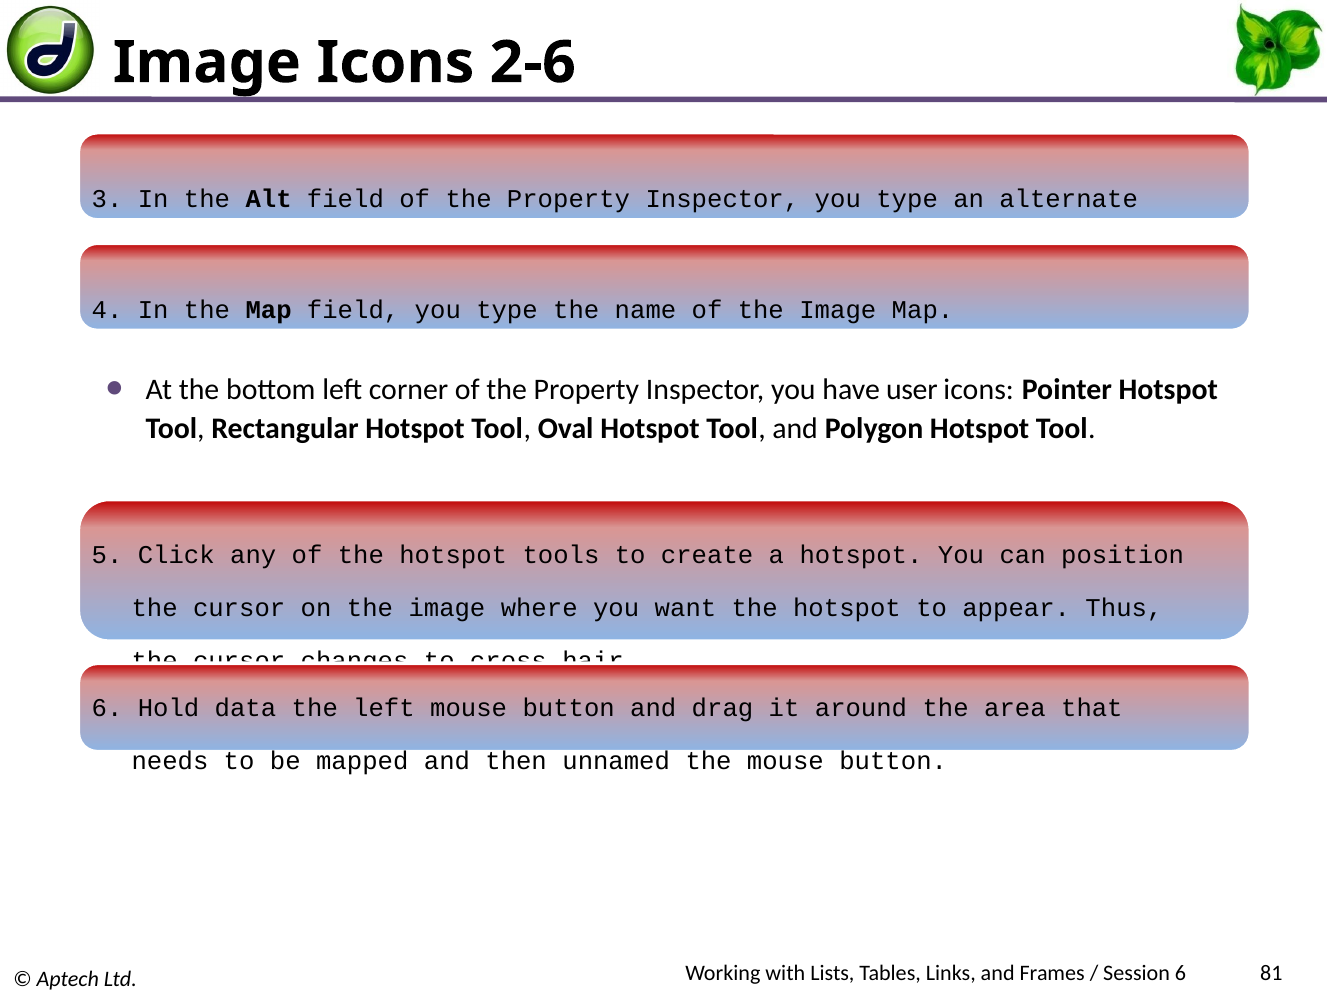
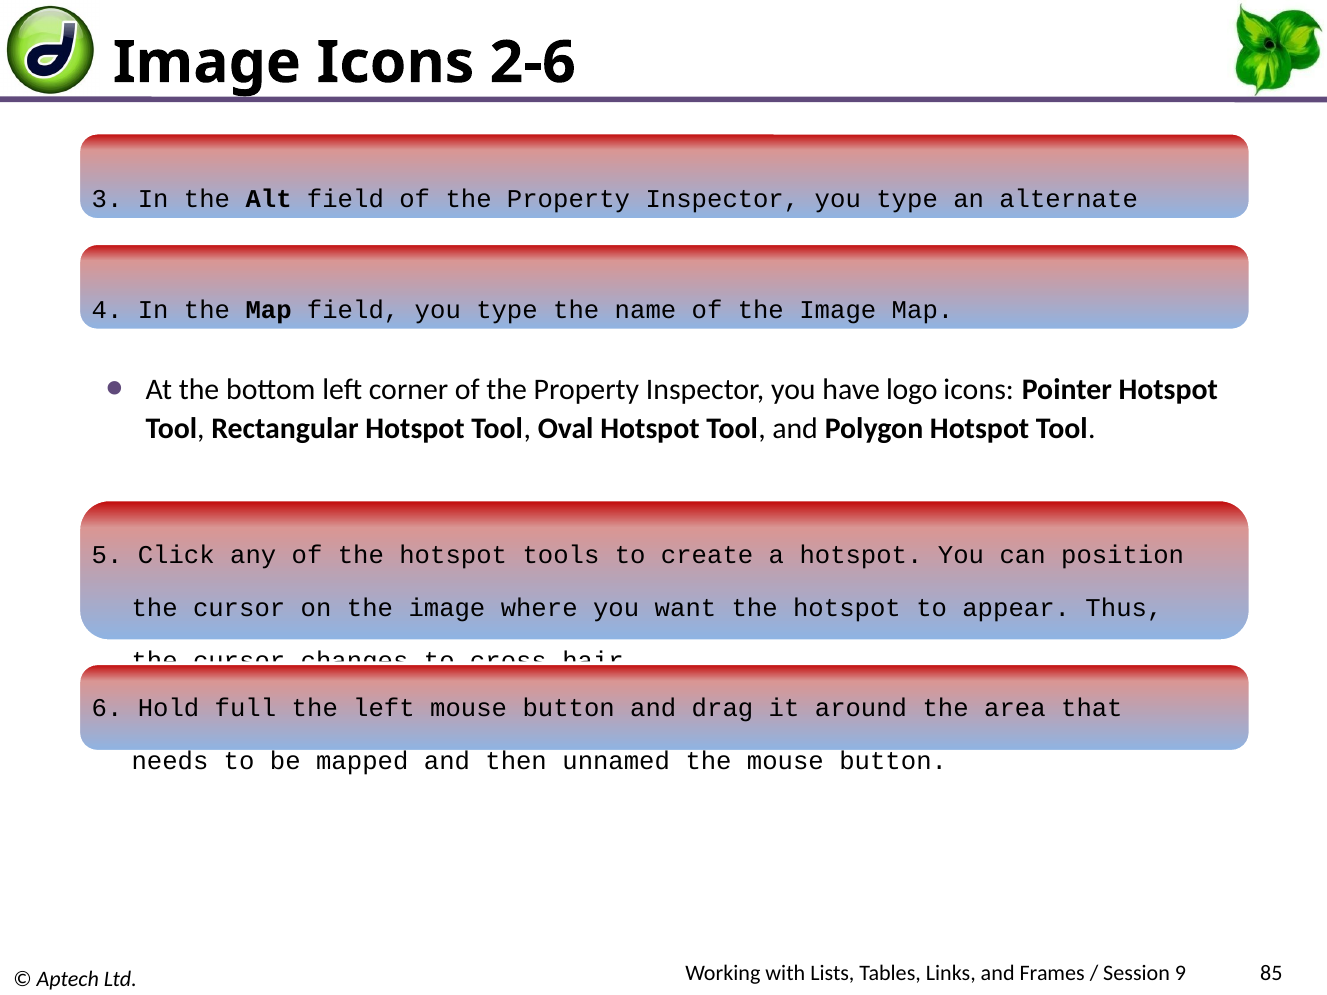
user: user -> logo
data: data -> full
Session 6: 6 -> 9
81: 81 -> 85
